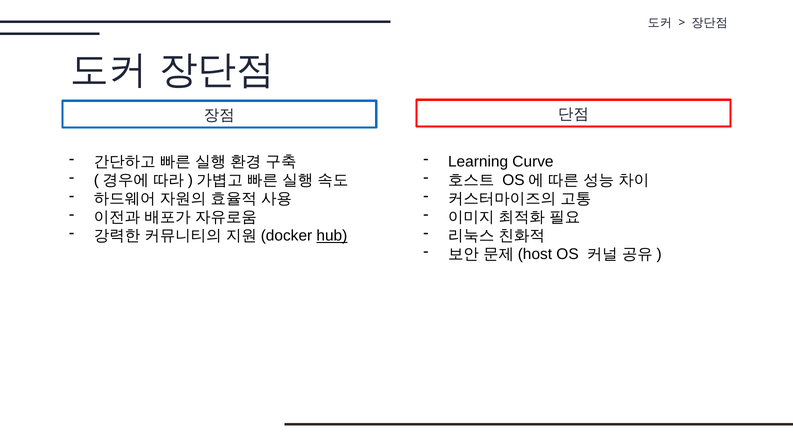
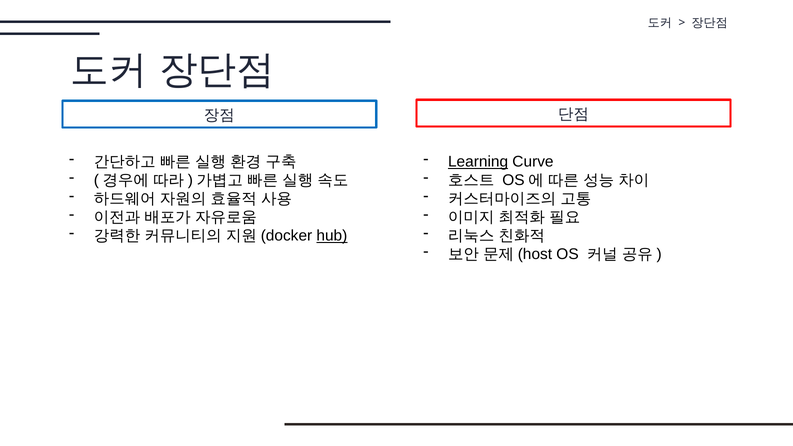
Learning underline: none -> present
